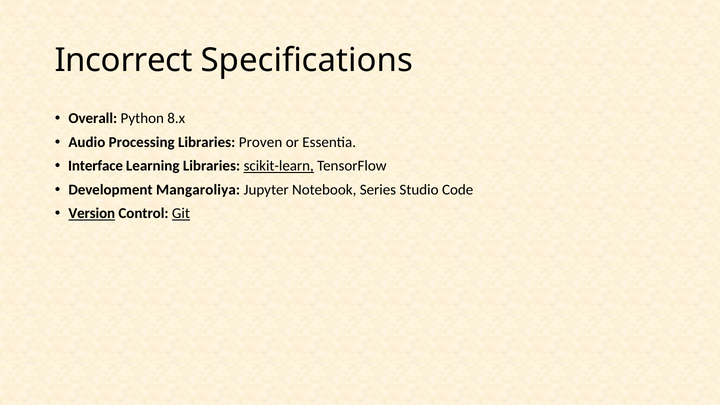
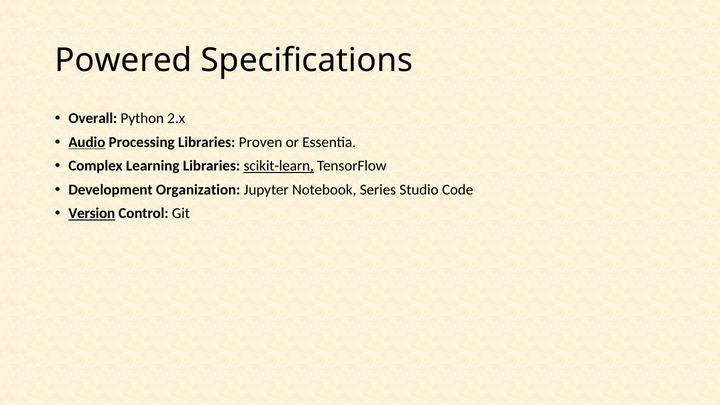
Incorrect: Incorrect -> Powered
8.x: 8.x -> 2.x
Audio underline: none -> present
Interface: Interface -> Complex
Mangaroliya: Mangaroliya -> Organization
Git underline: present -> none
